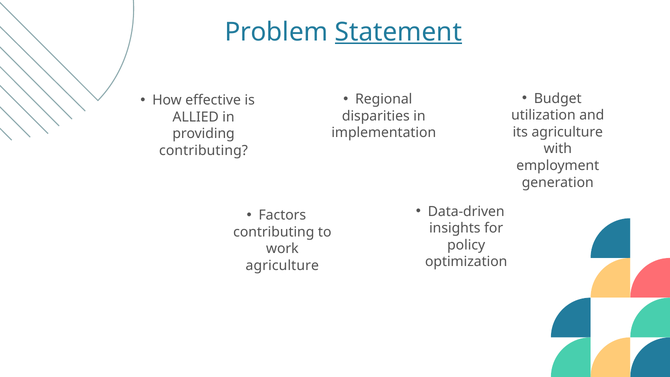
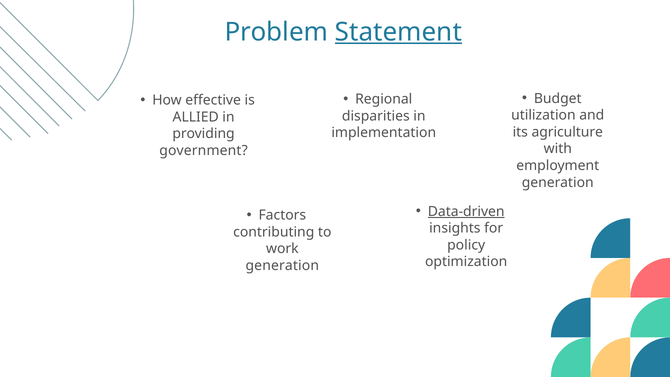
contributing at (204, 151): contributing -> government
Data-driven underline: none -> present
agriculture at (282, 265): agriculture -> generation
